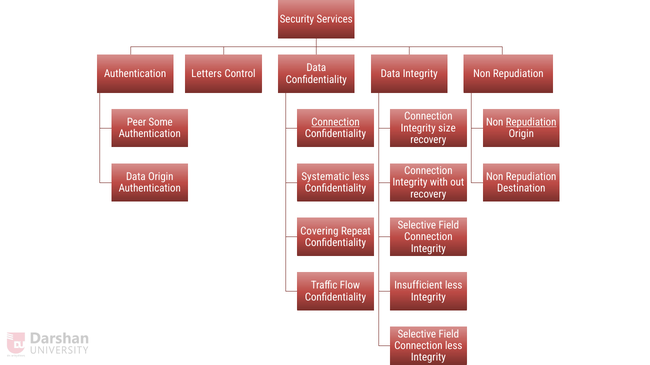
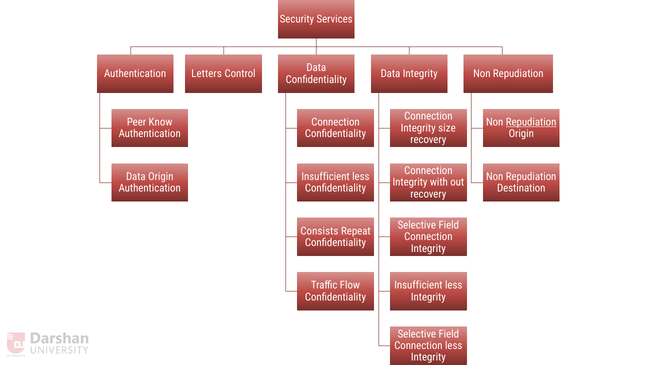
Some: Some -> Know
Connection at (335, 122) underline: present -> none
Systematic at (325, 177): Systematic -> Insufficient
Covering: Covering -> Consists
